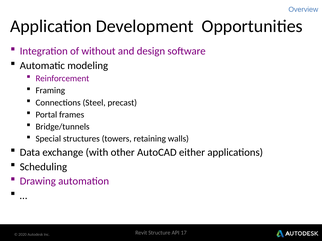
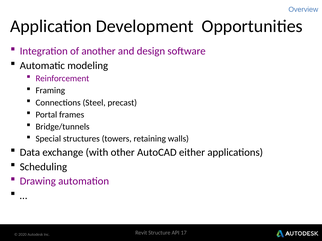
without: without -> another
